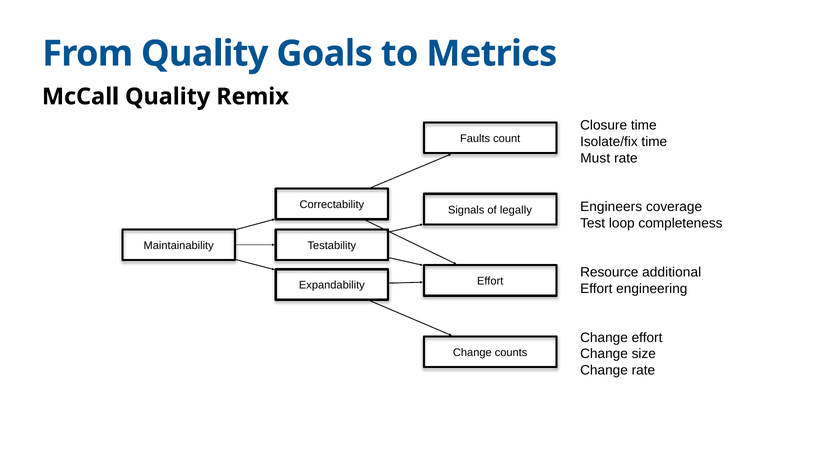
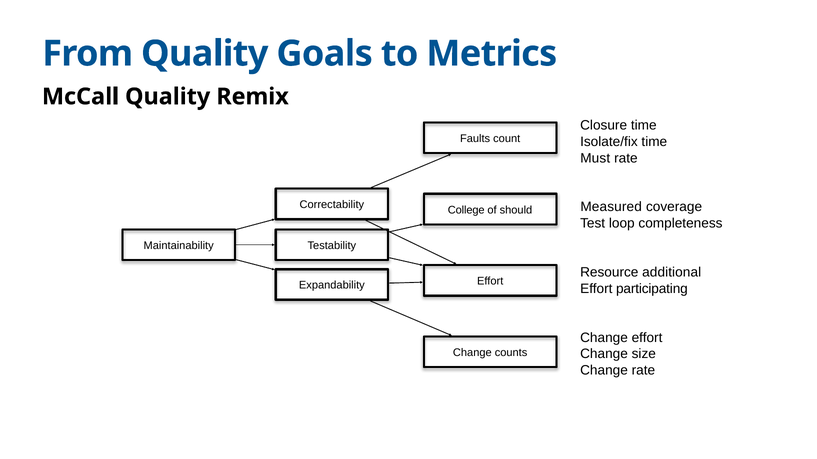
Engineers: Engineers -> Measured
Signals: Signals -> College
legally: legally -> should
engineering: engineering -> participating
